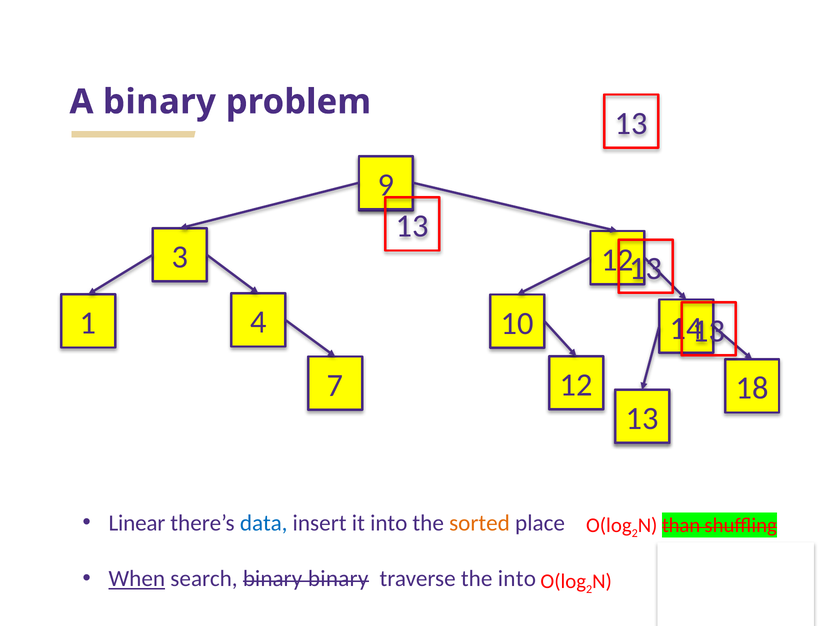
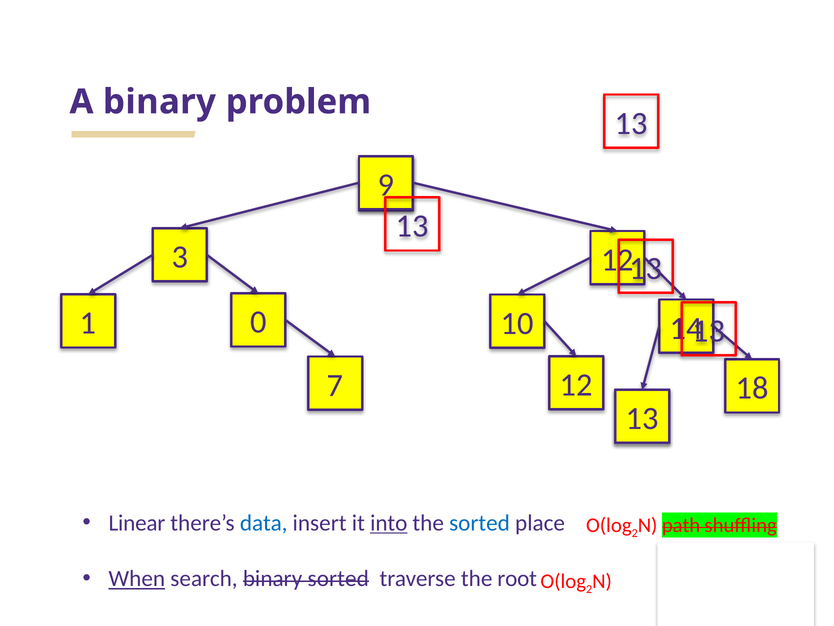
4: 4 -> 0
into at (389, 523) underline: none -> present
sorted at (480, 523) colour: orange -> blue
than: than -> path
binary binary: binary -> sorted
the into: into -> root
